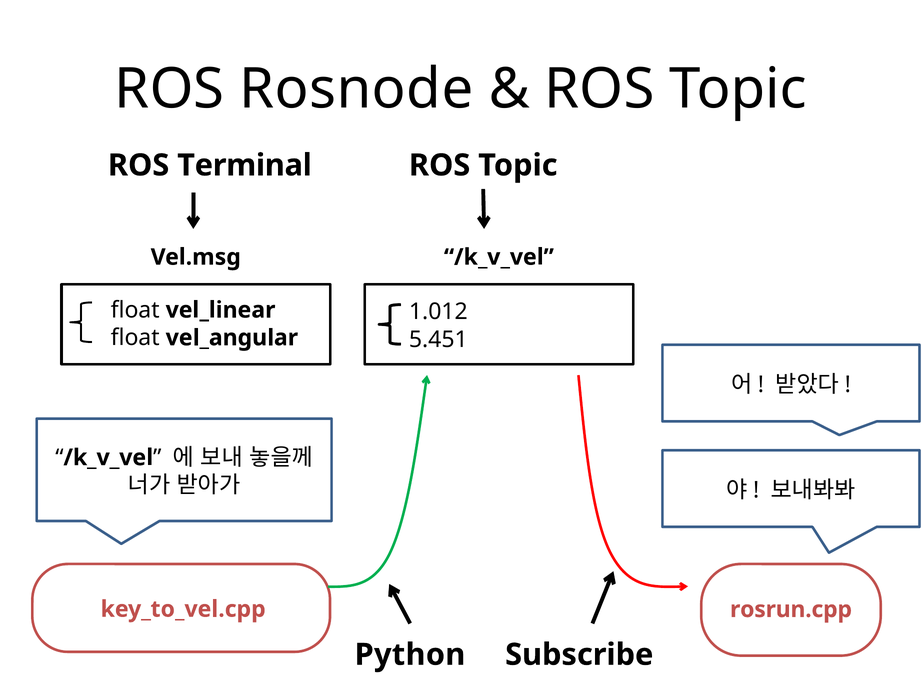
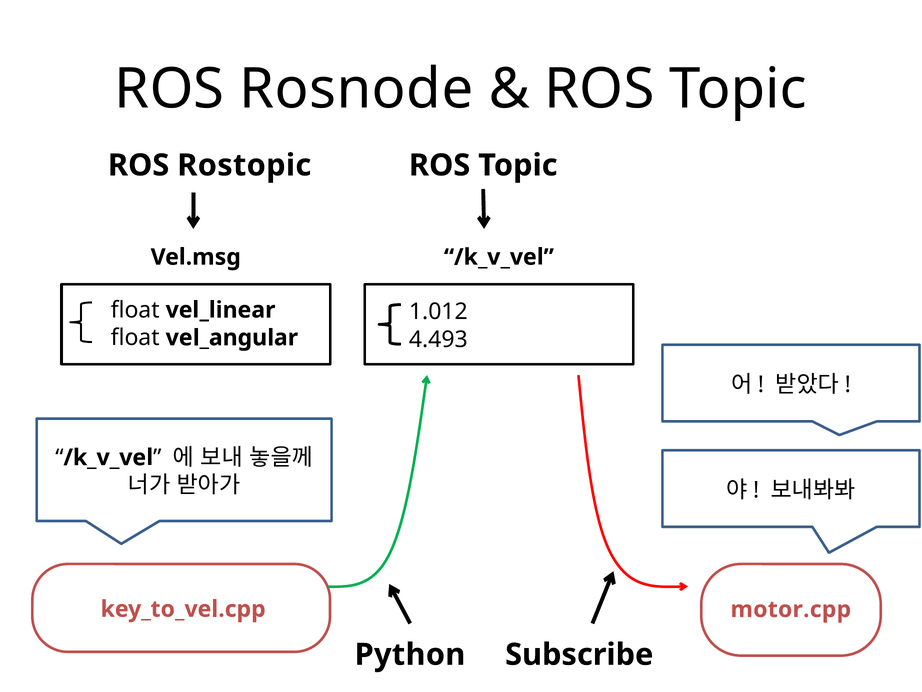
Terminal: Terminal -> Rostopic
5.451: 5.451 -> 4.493
rosrun.cpp: rosrun.cpp -> motor.cpp
